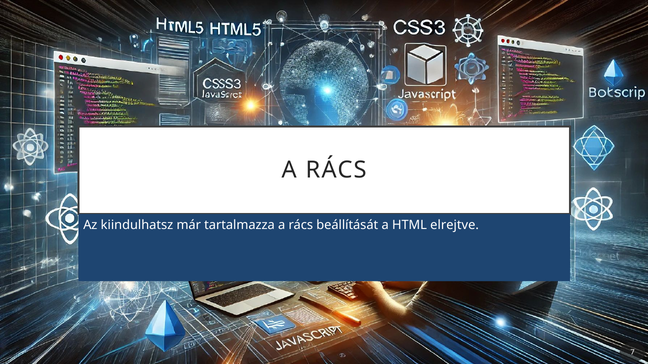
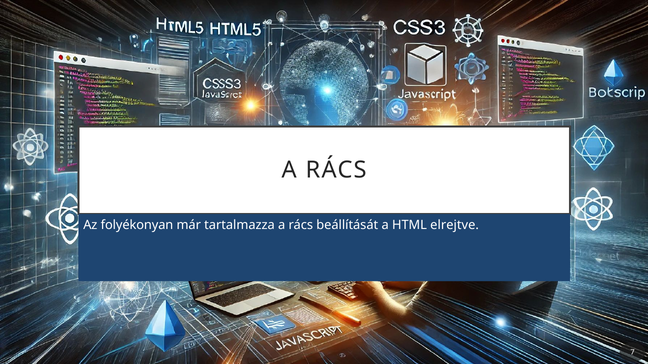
kiindulhatsz: kiindulhatsz -> folyékonyan
